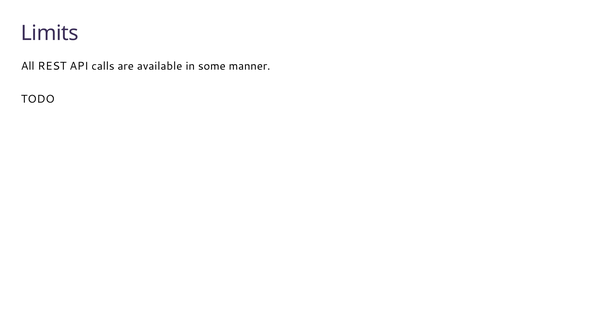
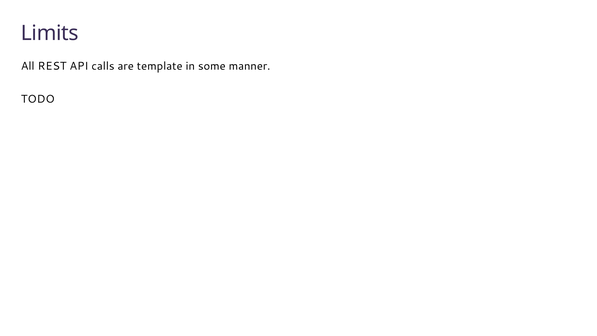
available: available -> template
